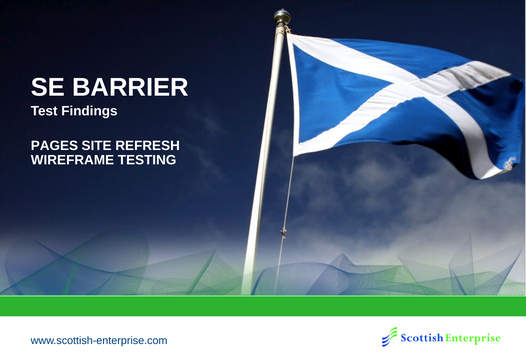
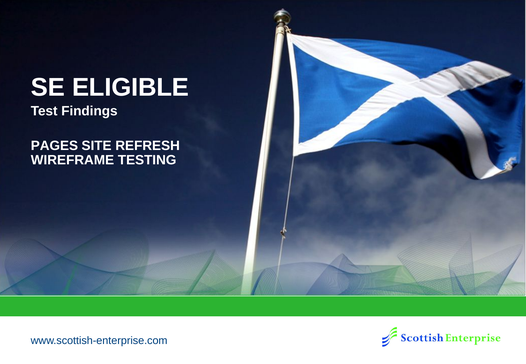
BARRIER: BARRIER -> ELIGIBLE
